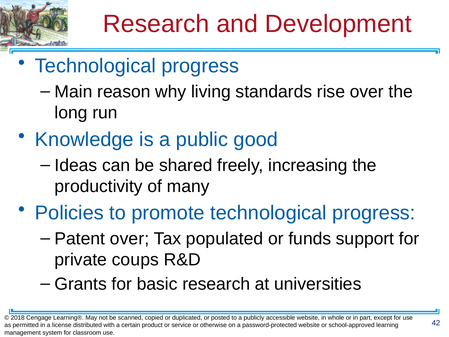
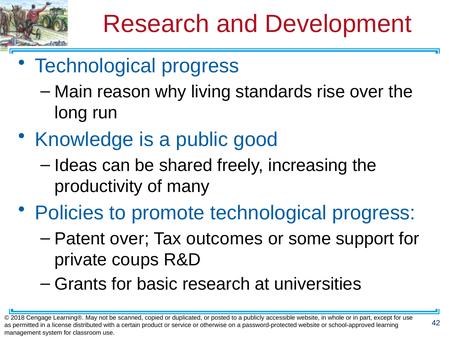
populated: populated -> outcomes
funds: funds -> some
